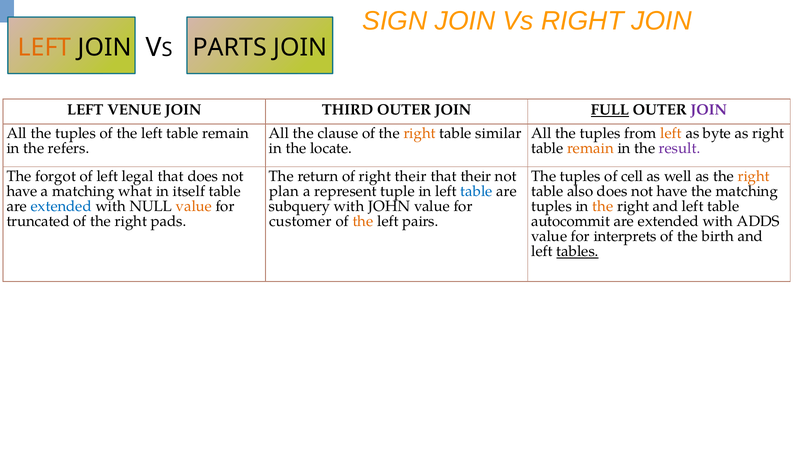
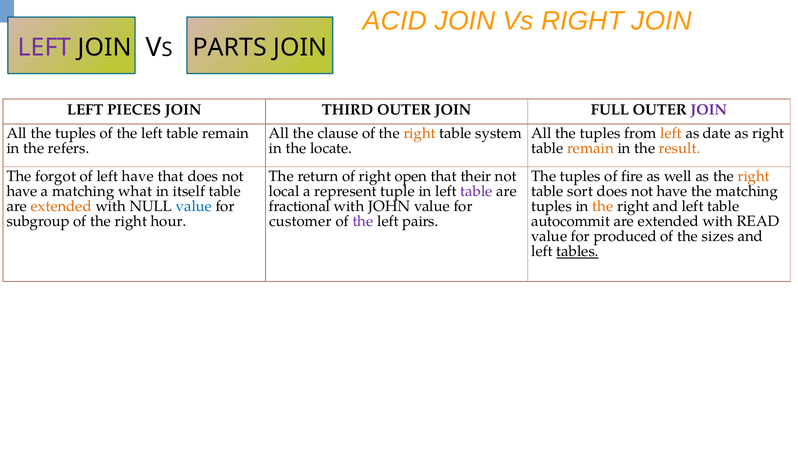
SIGN: SIGN -> ACID
LEFT at (44, 47) colour: orange -> purple
VENUE: VENUE -> PIECES
FULL underline: present -> none
similar: similar -> system
byte: byte -> date
result colour: purple -> orange
left legal: legal -> have
right their: their -> open
cell: cell -> fire
plan: plan -> local
table at (477, 191) colour: blue -> purple
also: also -> sort
extended at (61, 206) colour: blue -> orange
value at (194, 206) colour: orange -> blue
subquery: subquery -> fractional
truncated: truncated -> subgroup
pads: pads -> hour
the at (363, 221) colour: orange -> purple
ADDS: ADDS -> READ
interprets: interprets -> produced
birth: birth -> sizes
